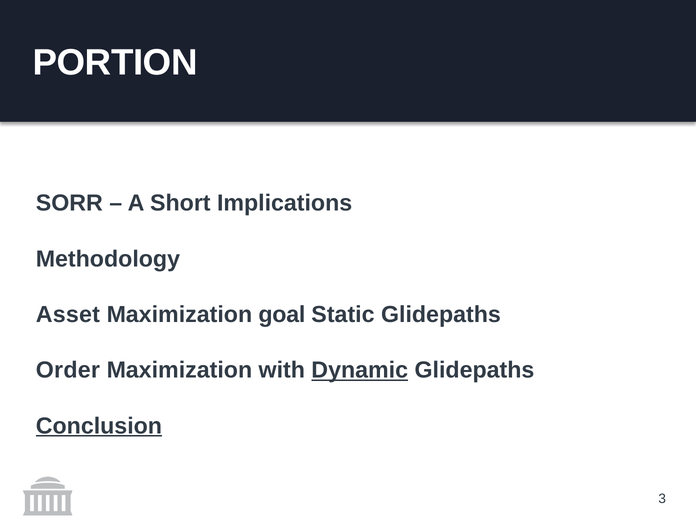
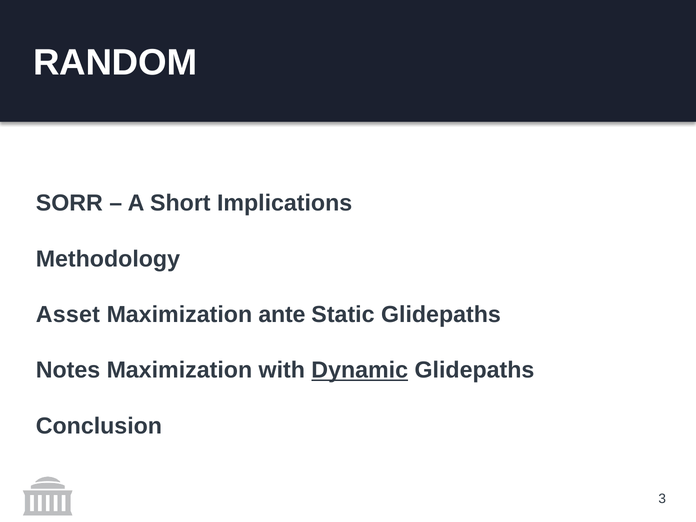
PORTION: PORTION -> RANDOM
goal: goal -> ante
Order: Order -> Notes
Conclusion underline: present -> none
